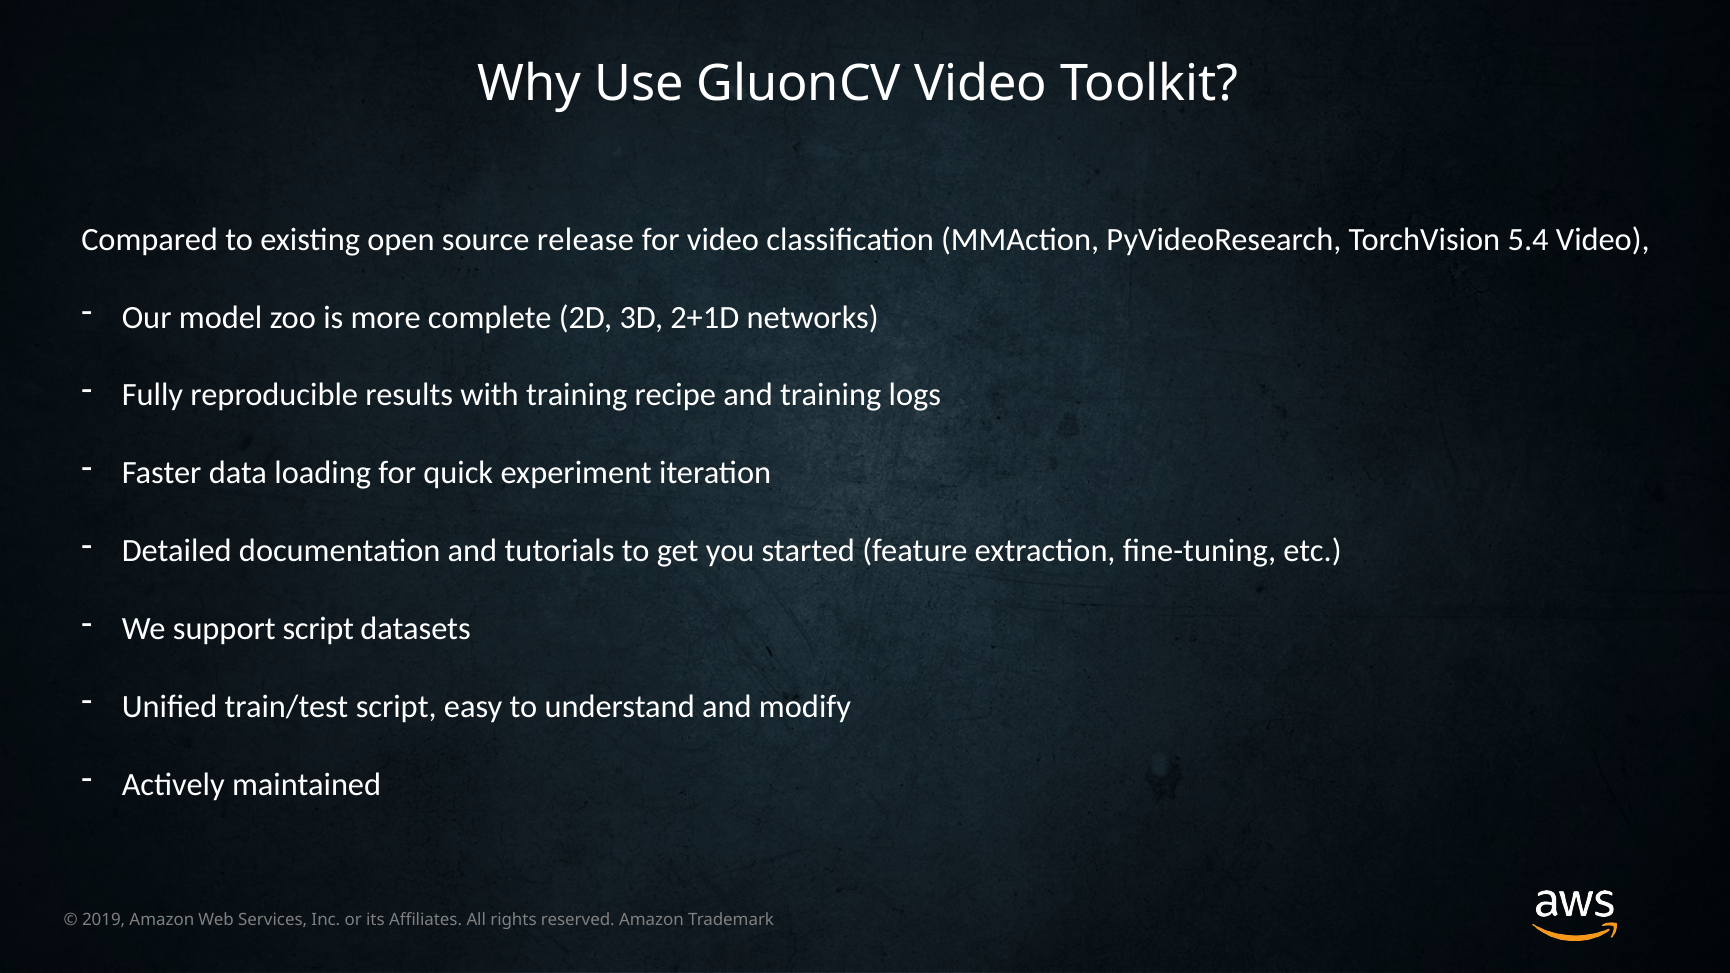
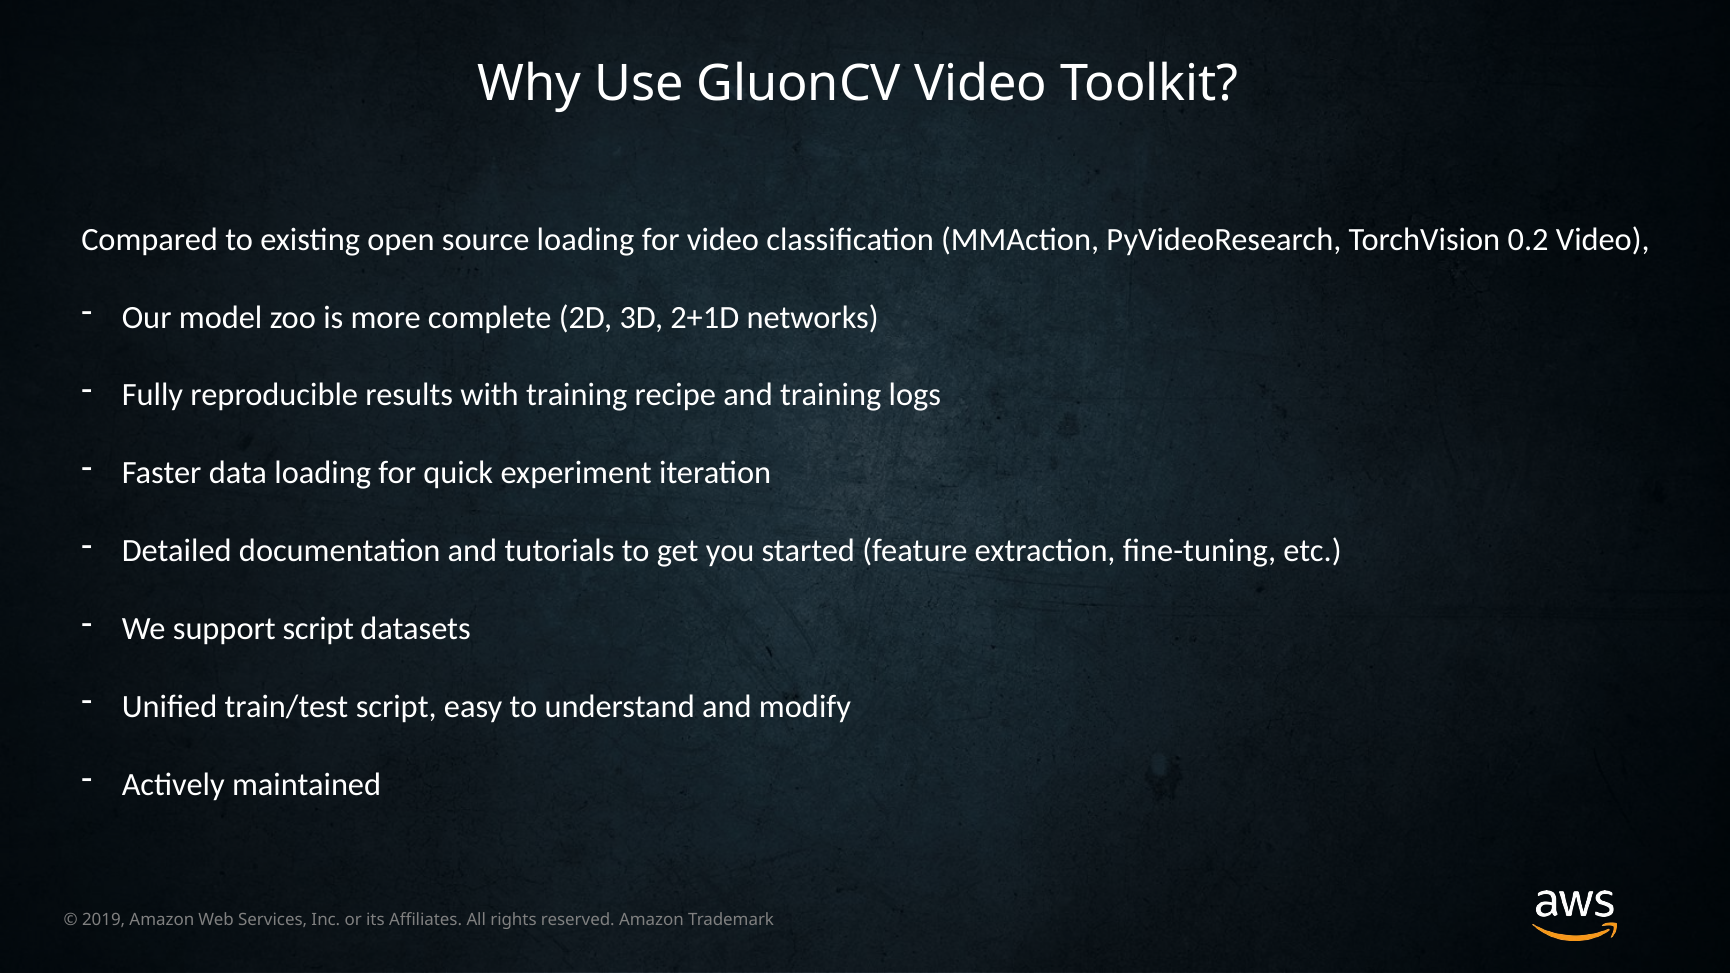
source release: release -> loading
5.4: 5.4 -> 0.2
